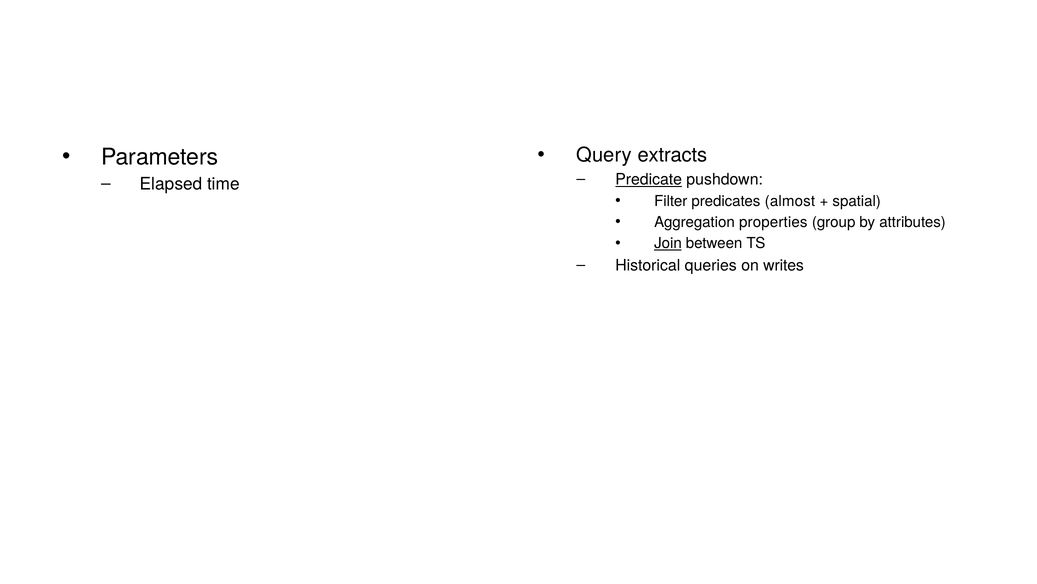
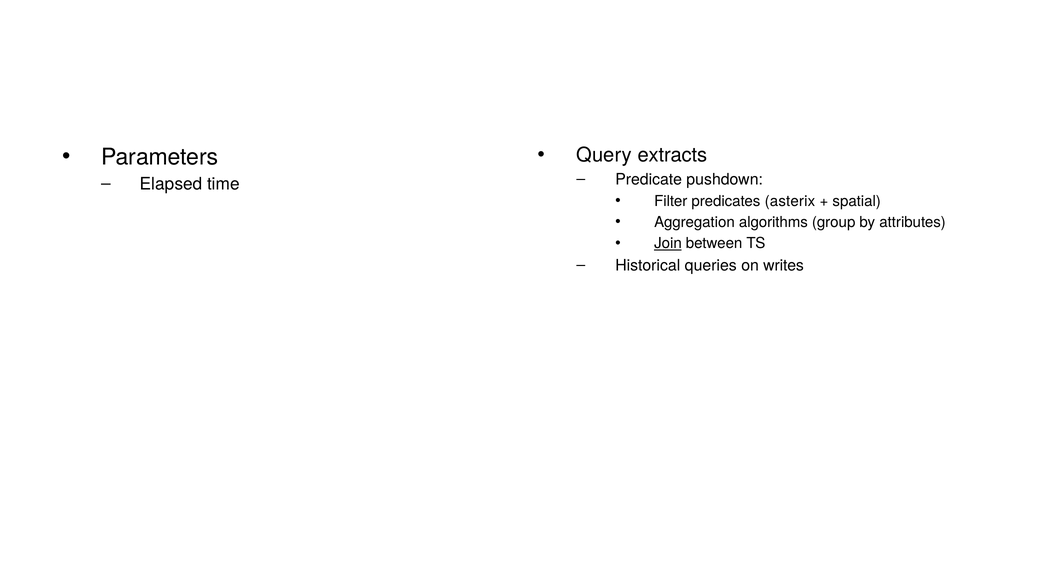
Predicate underline: present -> none
almost: almost -> asterix
properties: properties -> algorithms
